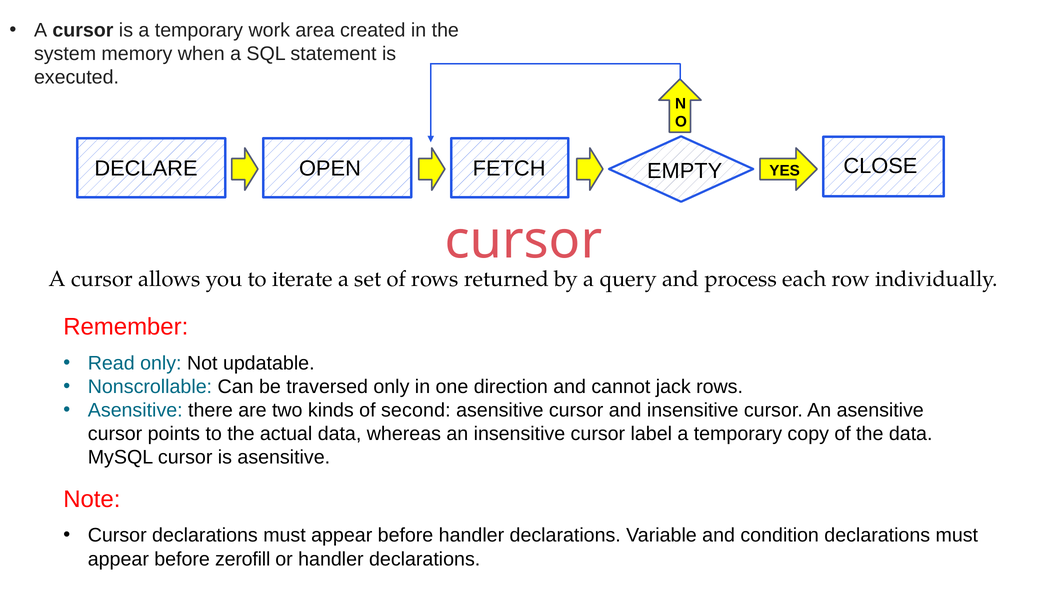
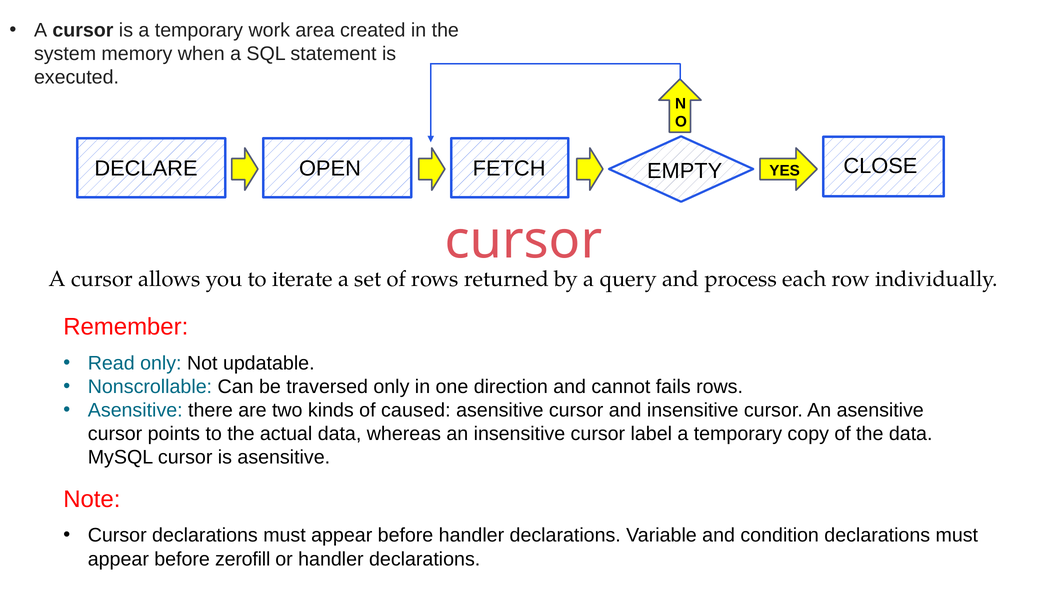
jack: jack -> fails
second: second -> caused
